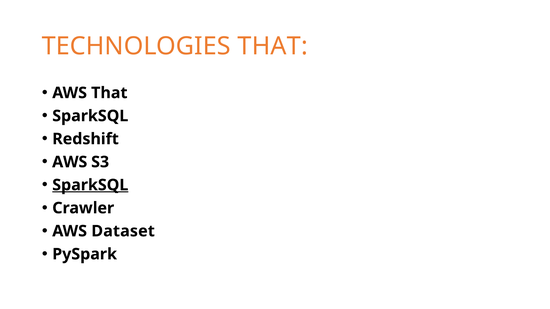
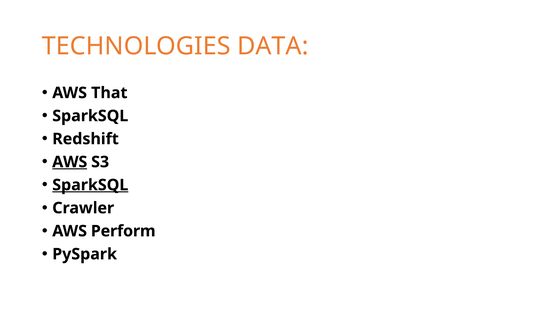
TECHNOLOGIES THAT: THAT -> DATA
AWS at (70, 162) underline: none -> present
Dataset: Dataset -> Perform
